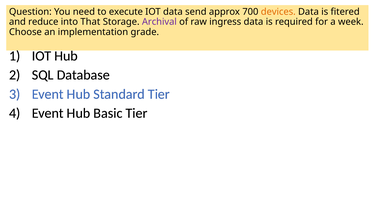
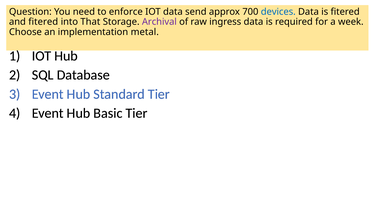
execute: execute -> enforce
devices colour: orange -> blue
and reduce: reduce -> fitered
grade: grade -> metal
